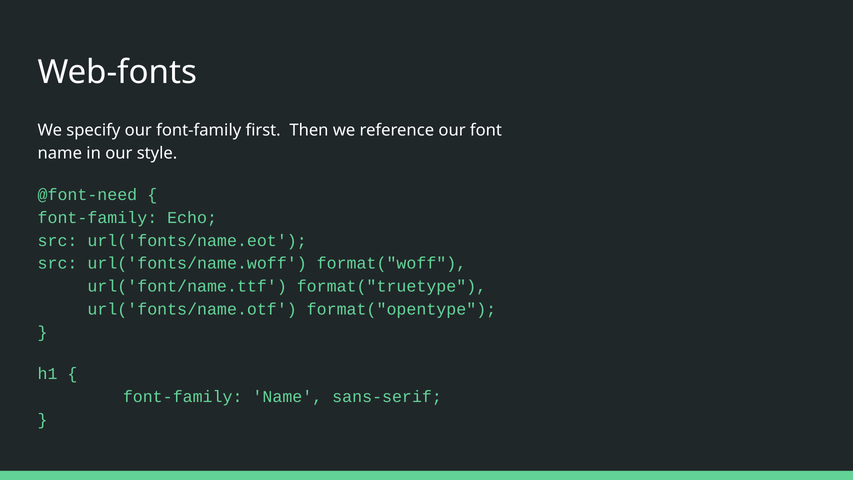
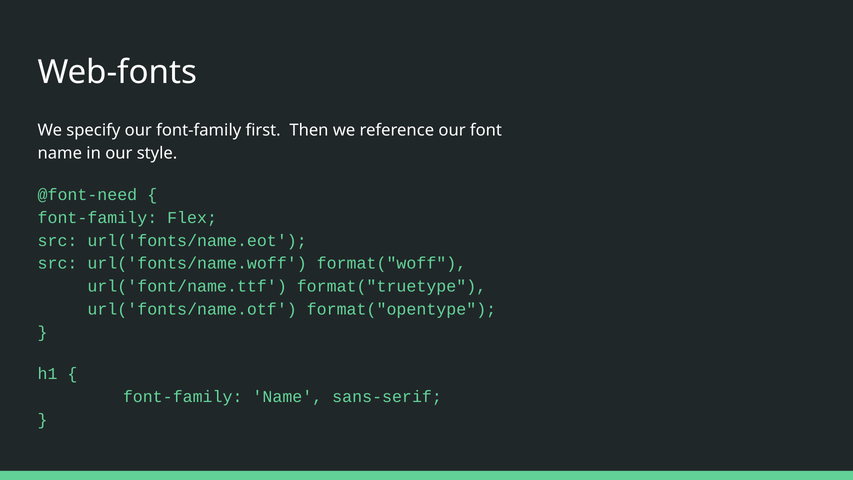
Echo: Echo -> Flex
